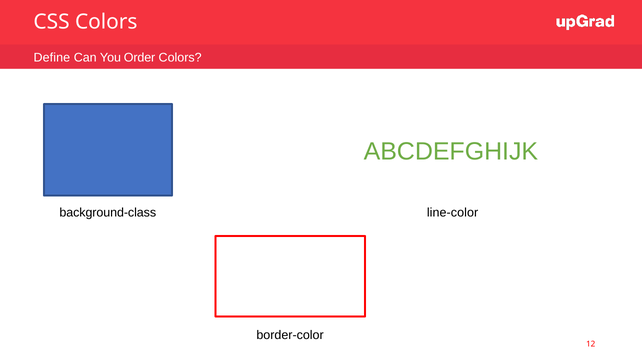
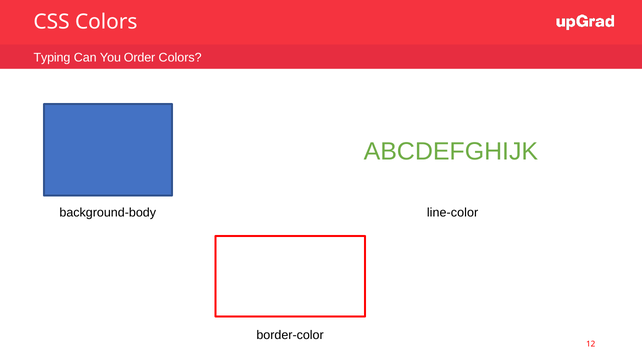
Define: Define -> Typing
background-class: background-class -> background-body
